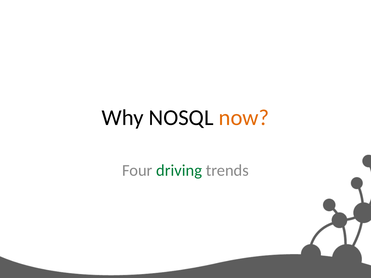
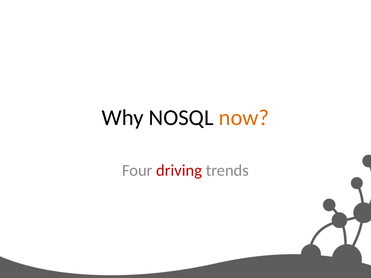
driving colour: green -> red
